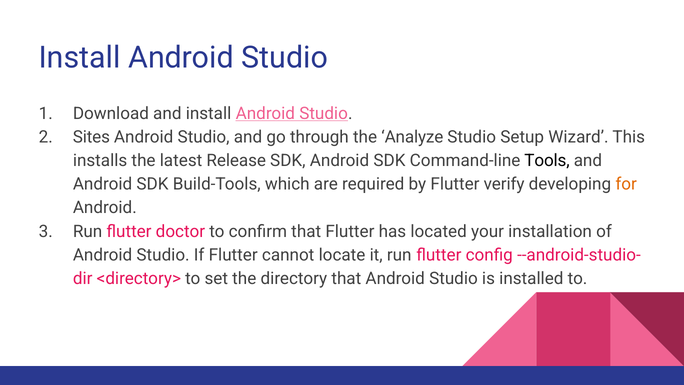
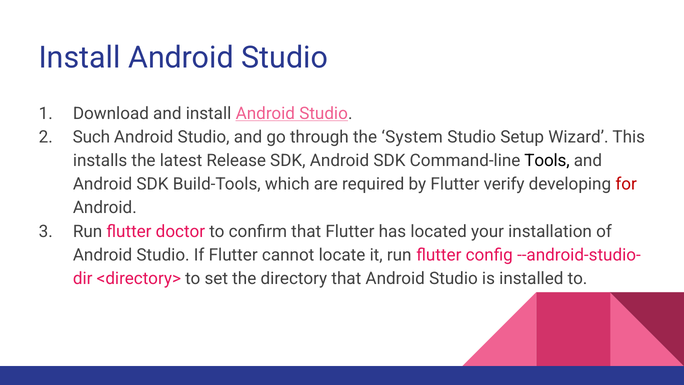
Sites: Sites -> Such
Analyze: Analyze -> System
for colour: orange -> red
